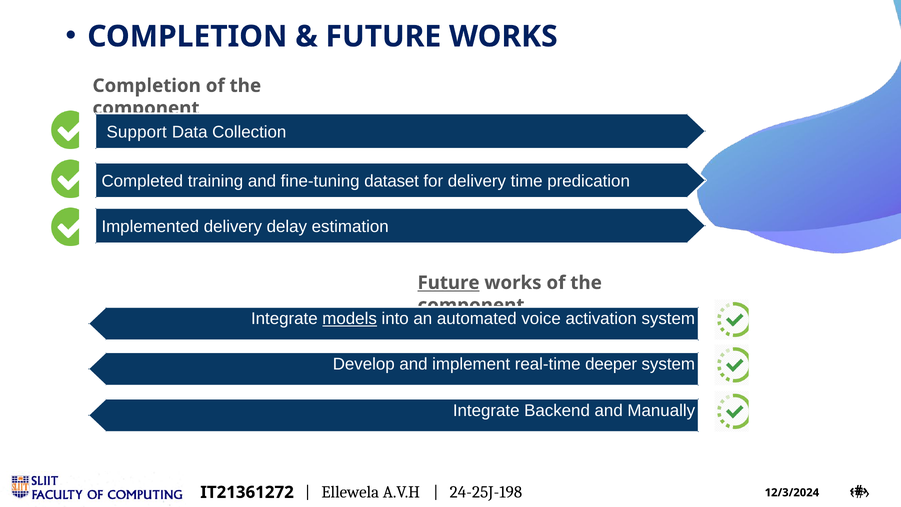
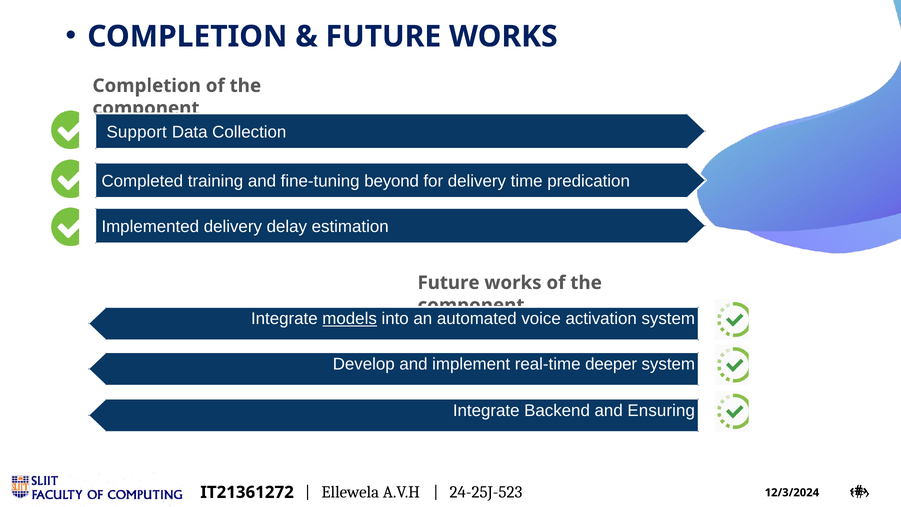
dataset: dataset -> beyond
Future at (449, 283) underline: present -> none
Manually: Manually -> Ensuring
24-25J-198: 24-25J-198 -> 24-25J-523
